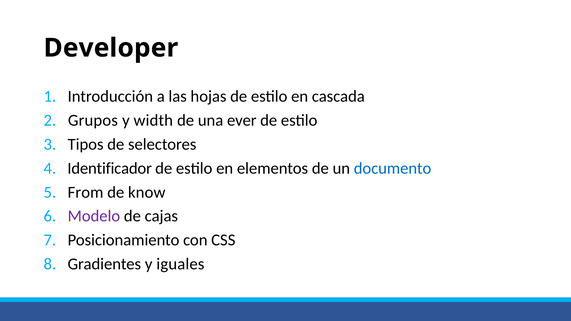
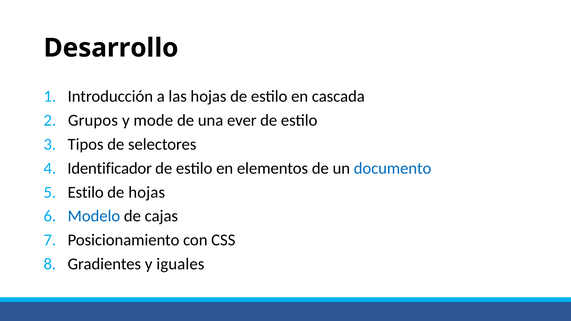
Developer: Developer -> Desarrollo
width: width -> mode
From at (86, 192): From -> Estilo
de know: know -> hojas
Modelo colour: purple -> blue
